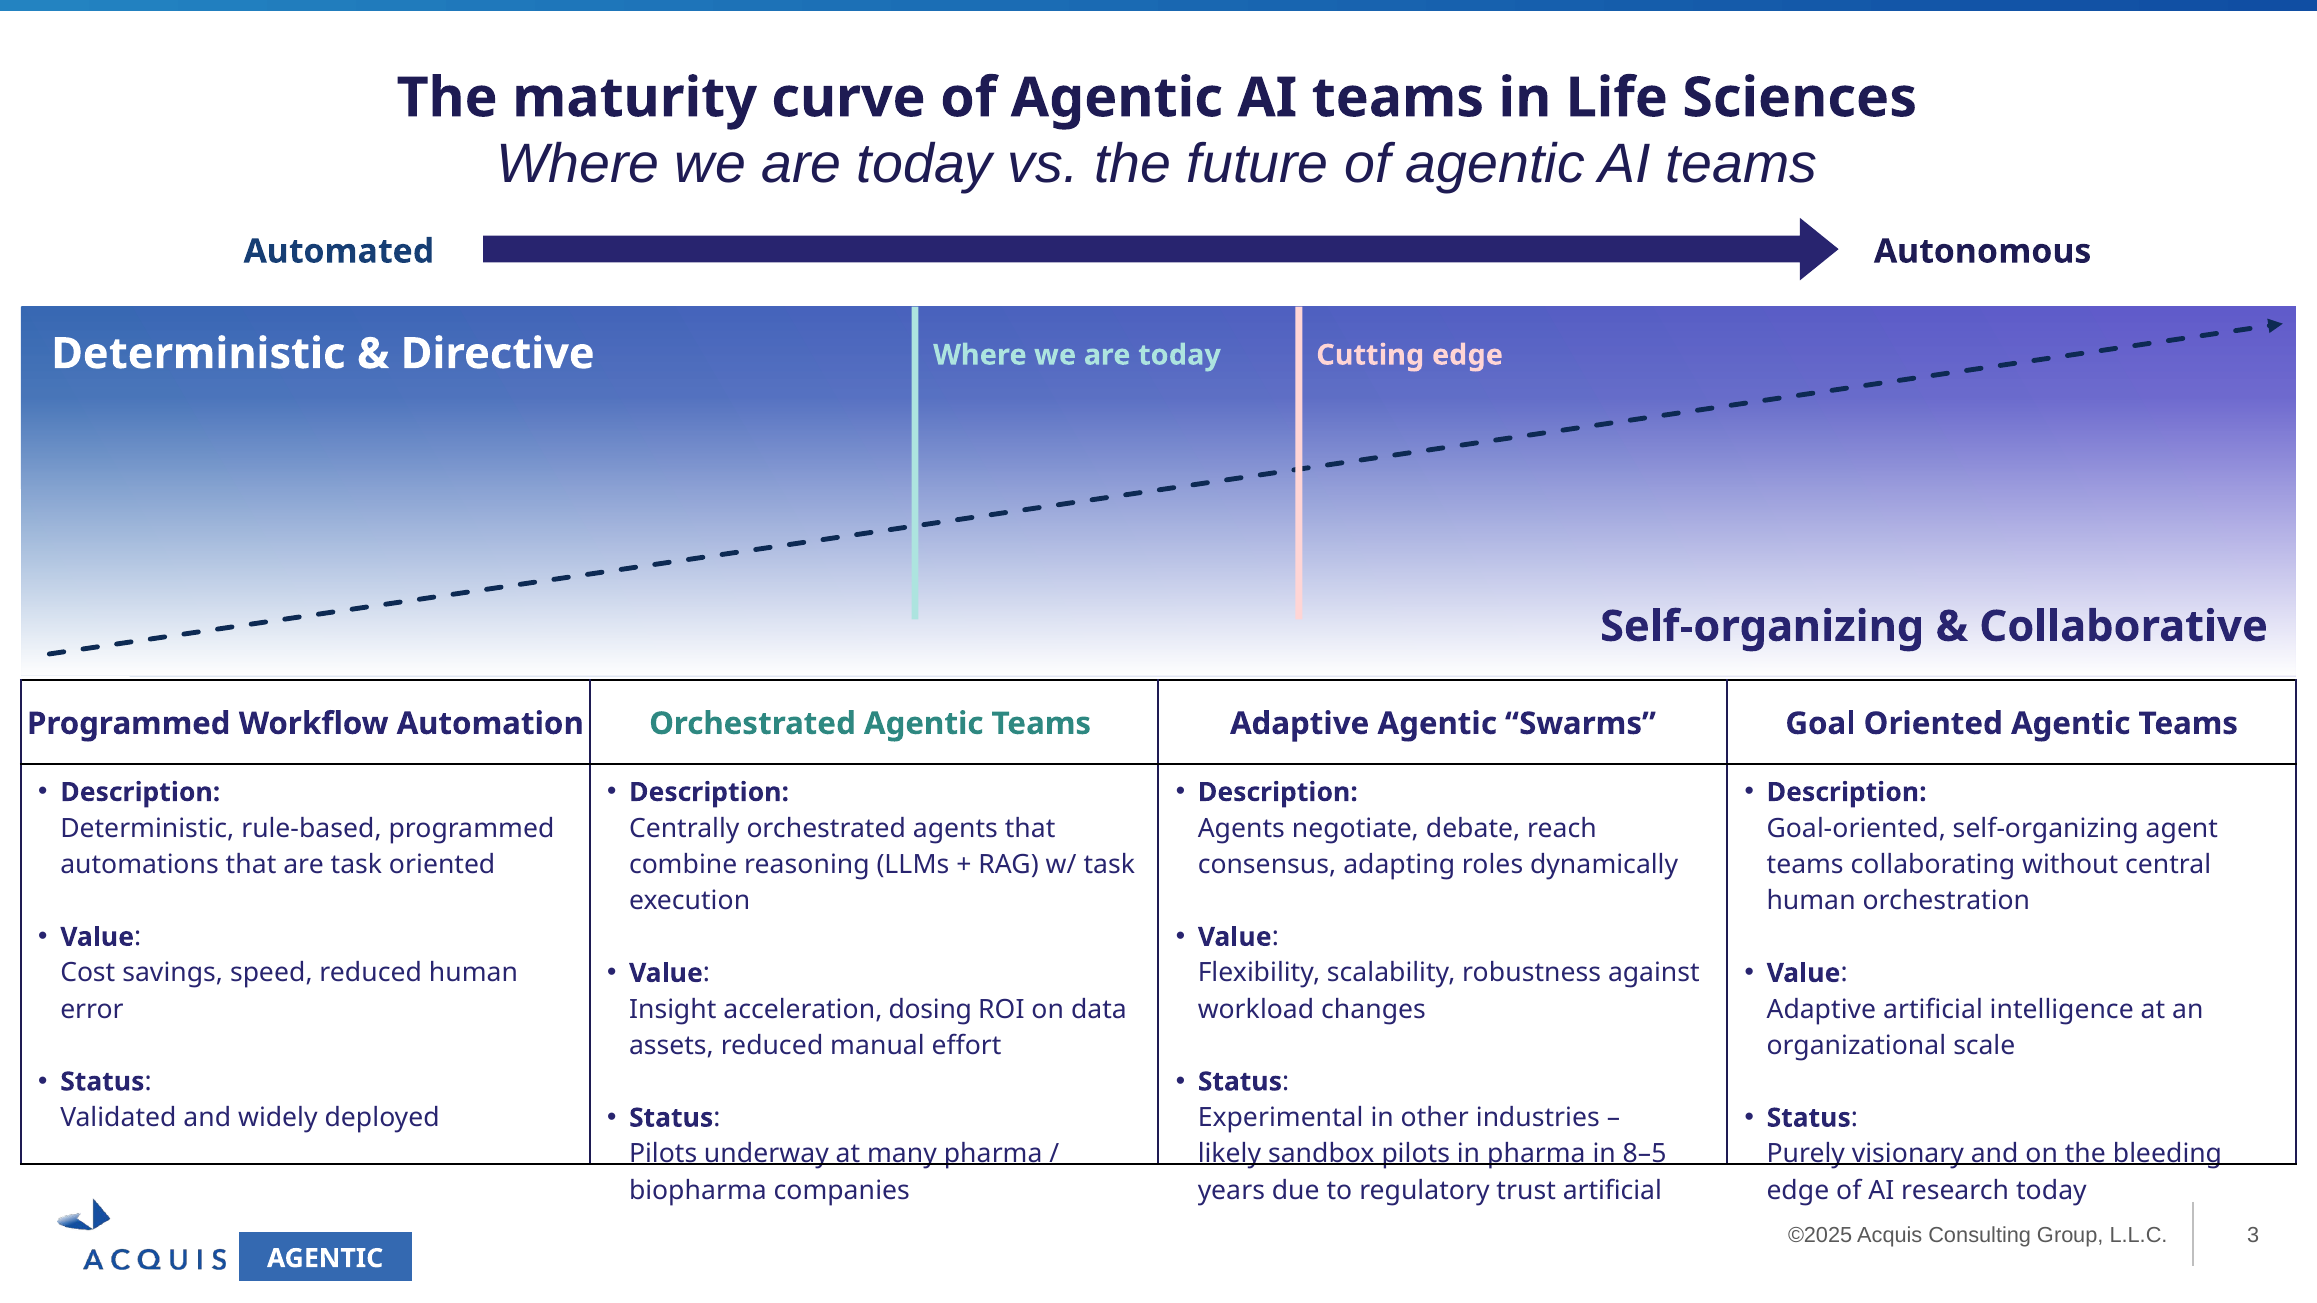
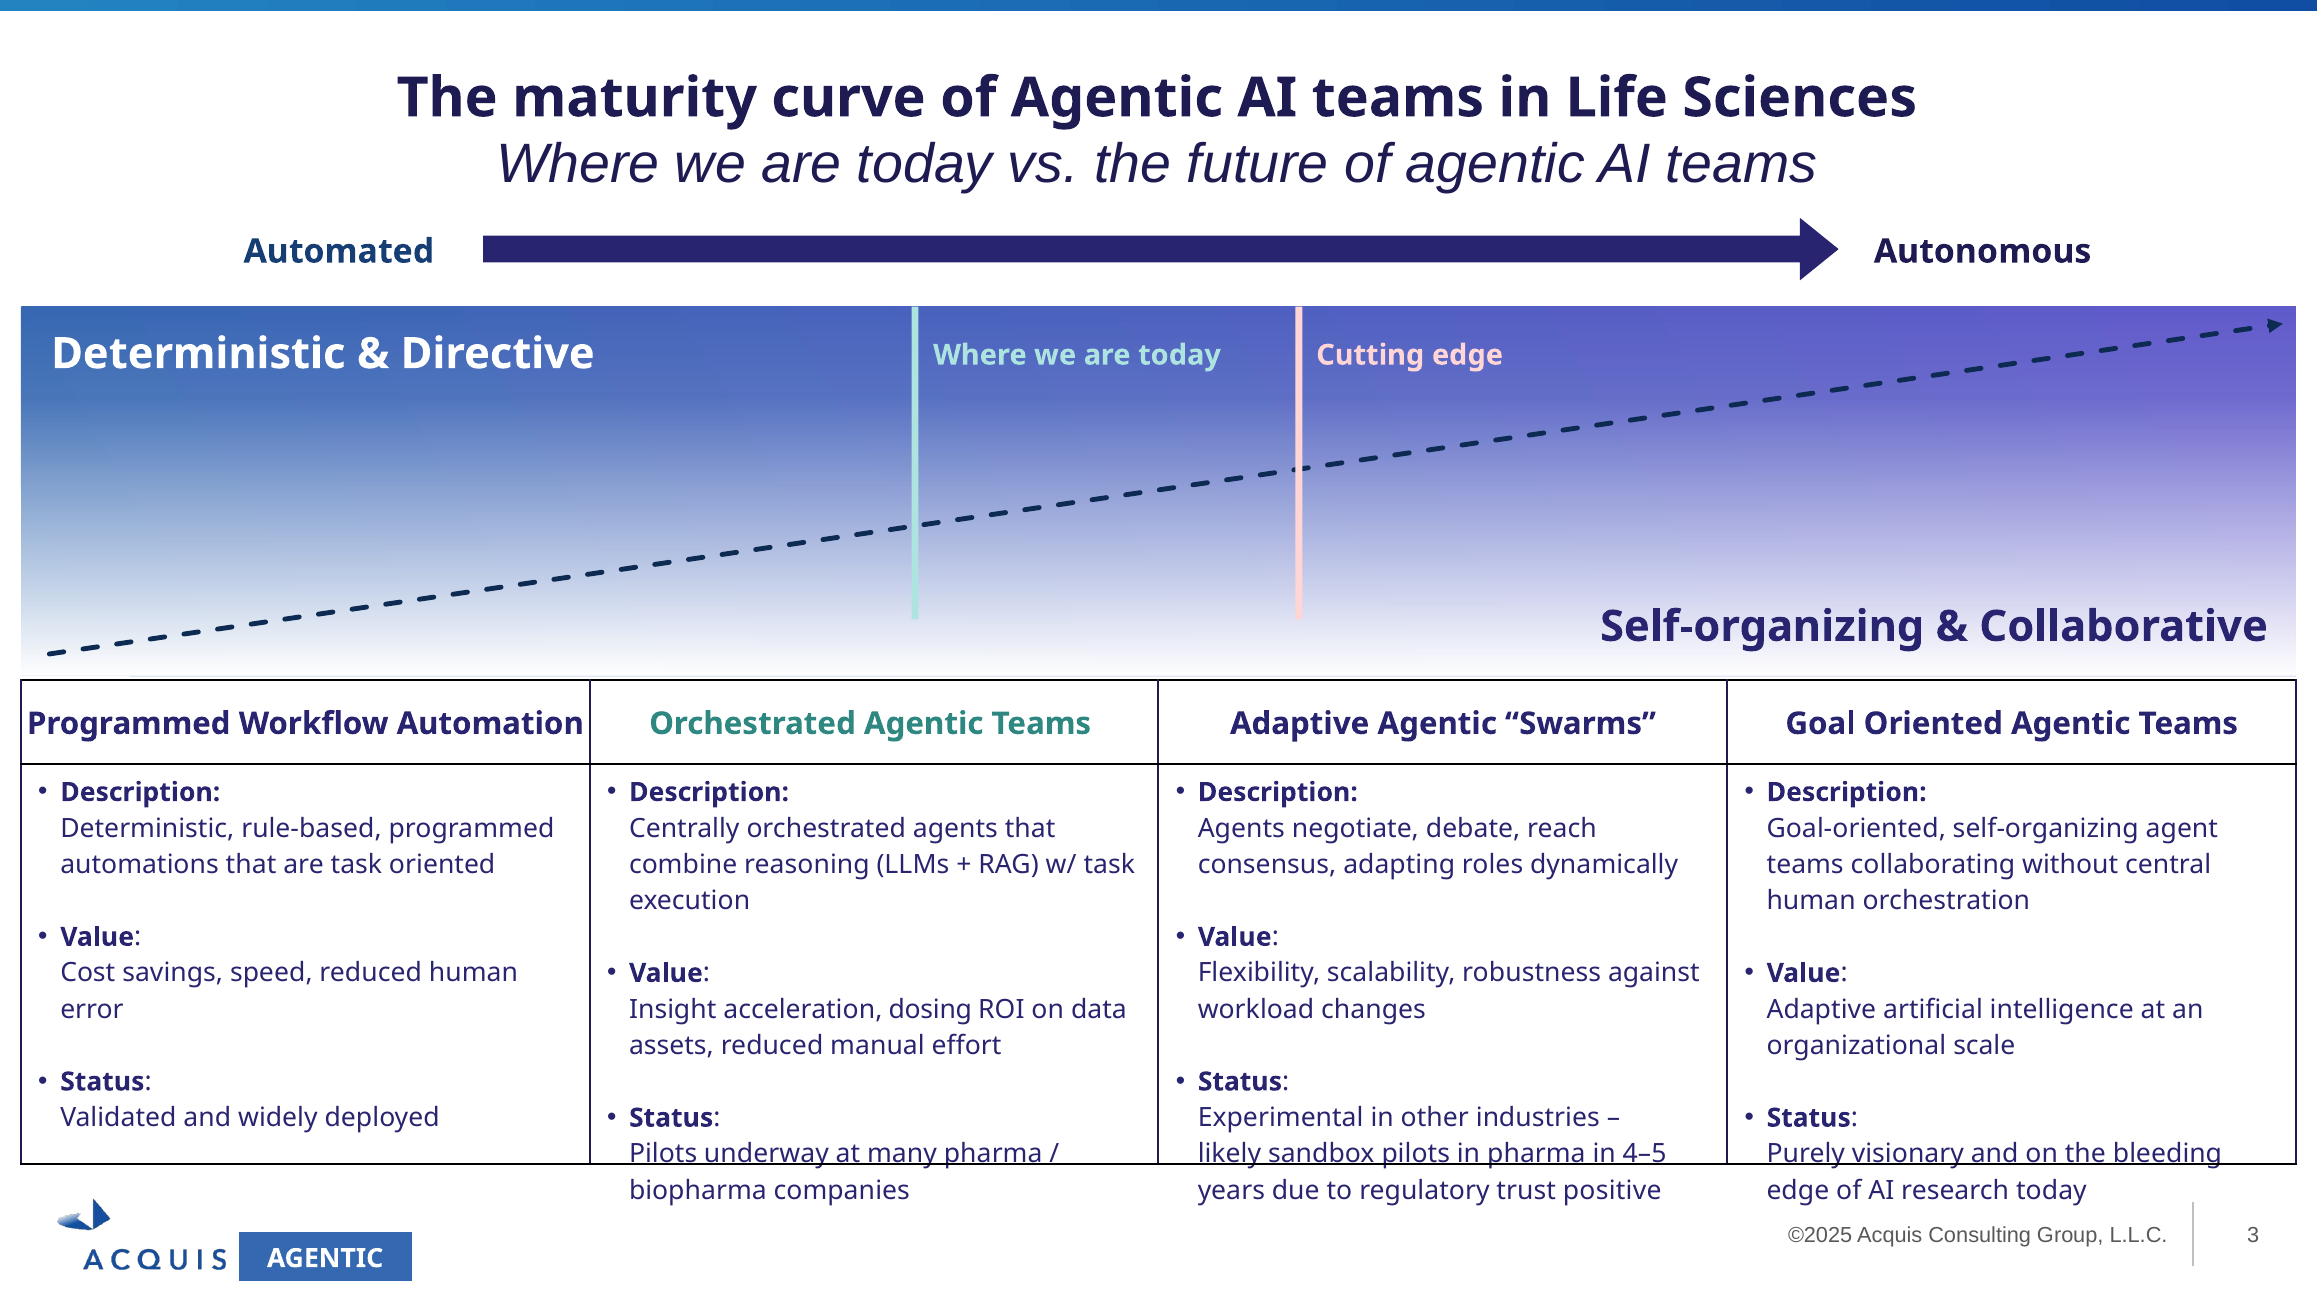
8–5: 8–5 -> 4–5
trust artificial: artificial -> positive
